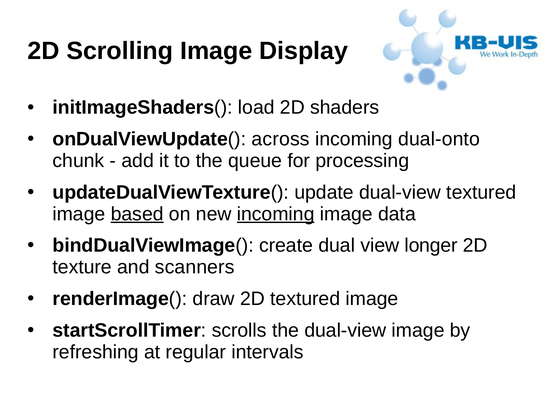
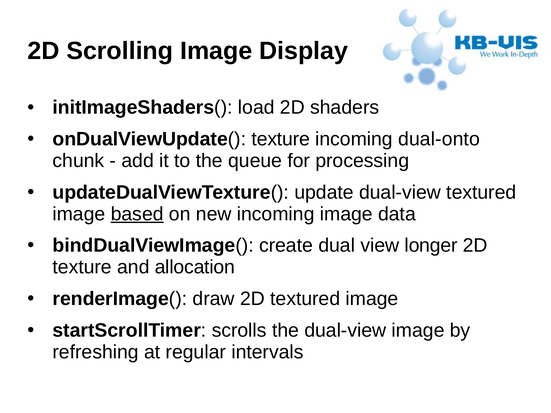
onDualViewUpdate( across: across -> texture
incoming at (276, 214) underline: present -> none
scanners: scanners -> allocation
